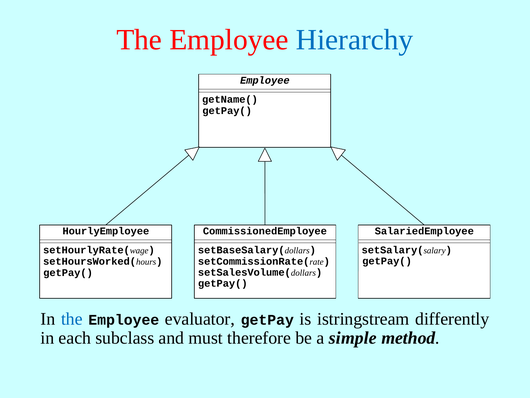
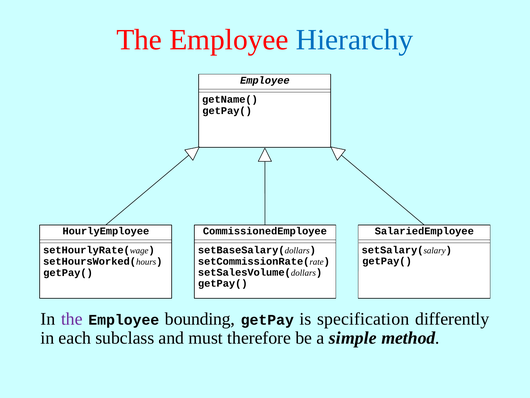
the at (72, 319) colour: blue -> purple
evaluator: evaluator -> bounding
istringstream: istringstream -> specification
